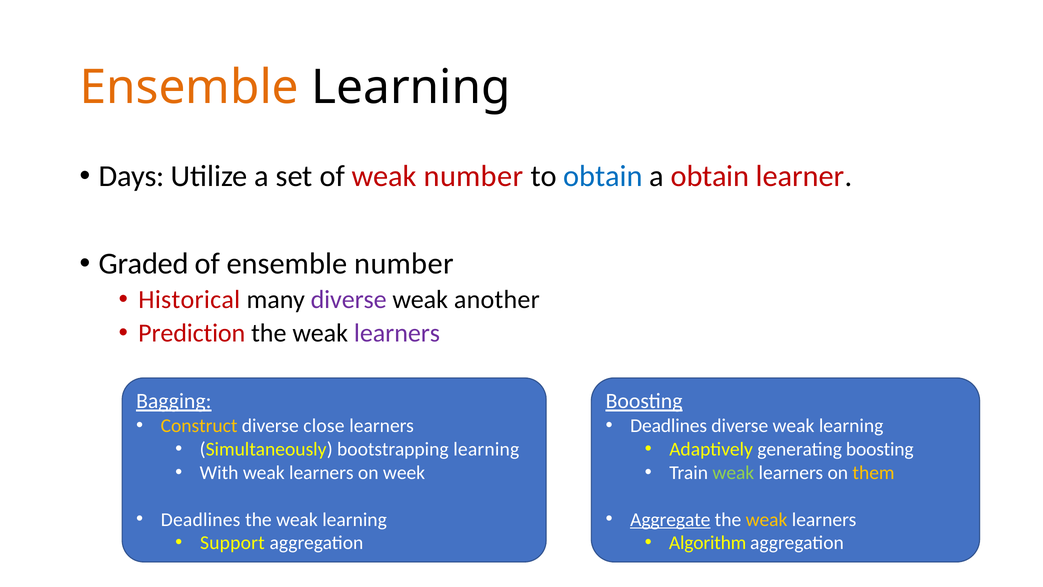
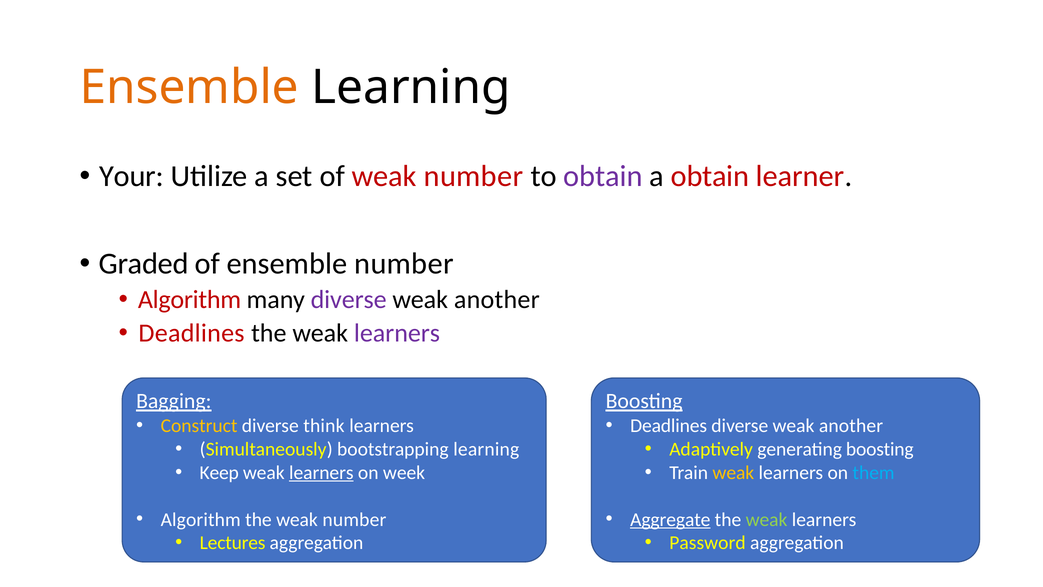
Days: Days -> Your
obtain at (603, 176) colour: blue -> purple
Historical at (189, 300): Historical -> Algorithm
Prediction at (192, 333): Prediction -> Deadlines
close: close -> think
learning at (851, 425): learning -> another
With: With -> Keep
learners at (321, 472) underline: none -> present
weak at (733, 472) colour: light green -> yellow
them colour: yellow -> light blue
Deadlines at (201, 519): Deadlines -> Algorithm
the weak learning: learning -> number
weak at (767, 519) colour: yellow -> light green
Support: Support -> Lectures
Algorithm: Algorithm -> Password
